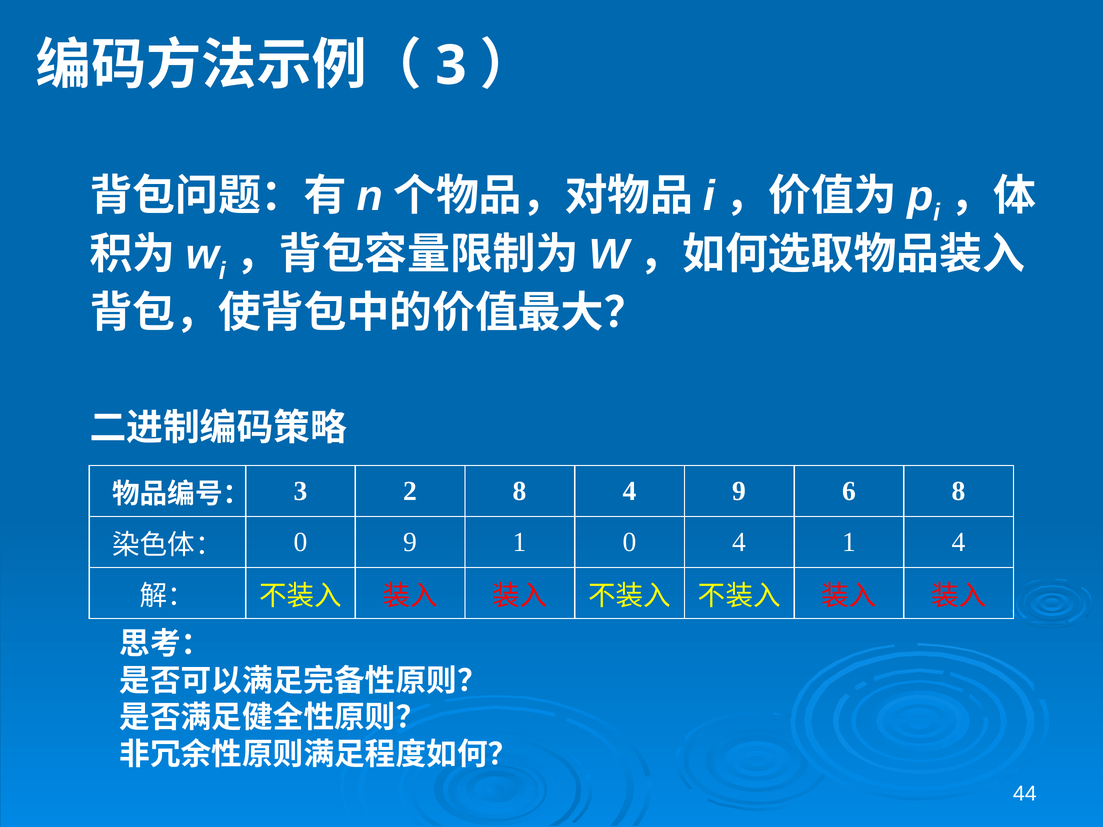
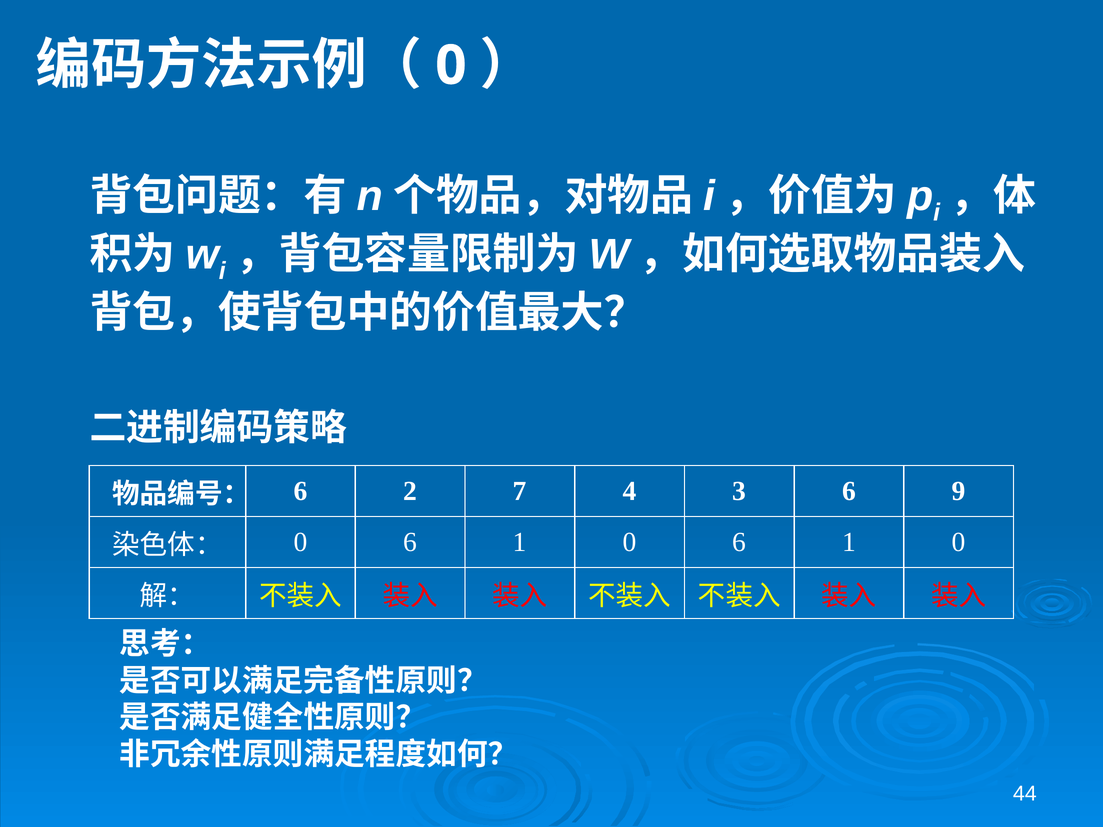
3 at (451, 66): 3 -> 0
3 at (300, 491): 3 -> 6
2 8: 8 -> 7
4 9: 9 -> 3
6 8: 8 -> 9
9 at (410, 542): 9 -> 6
1 0 4: 4 -> 6
4 at (959, 542): 4 -> 0
